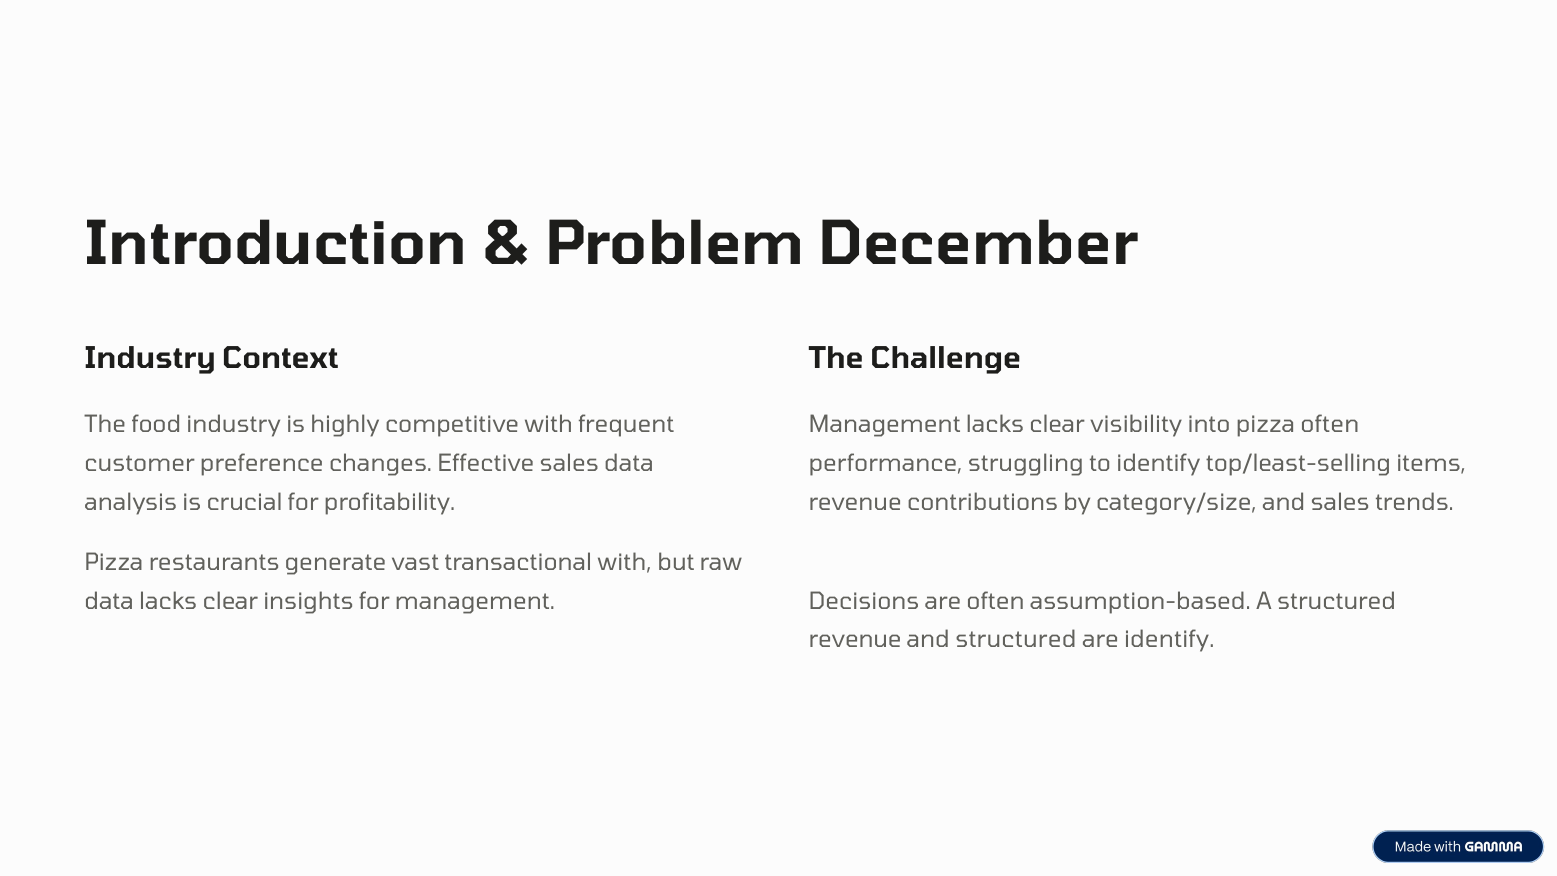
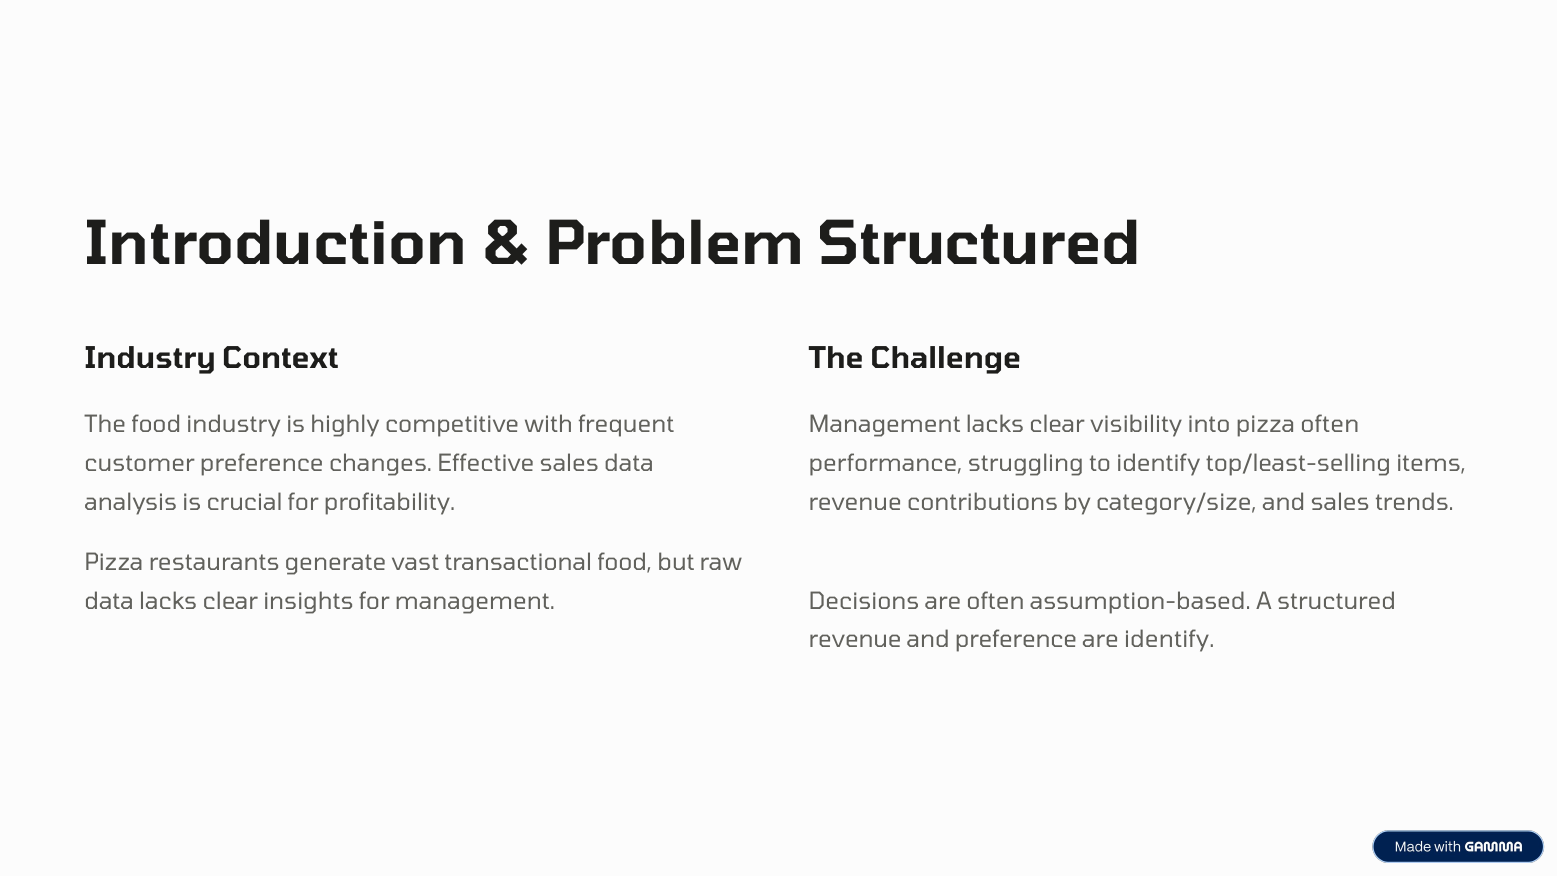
Problem December: December -> Structured
transactional with: with -> food
and structured: structured -> preference
